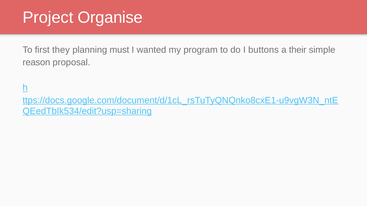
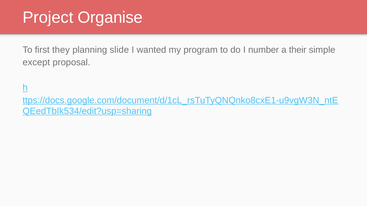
must: must -> slide
buttons: buttons -> number
reason: reason -> except
